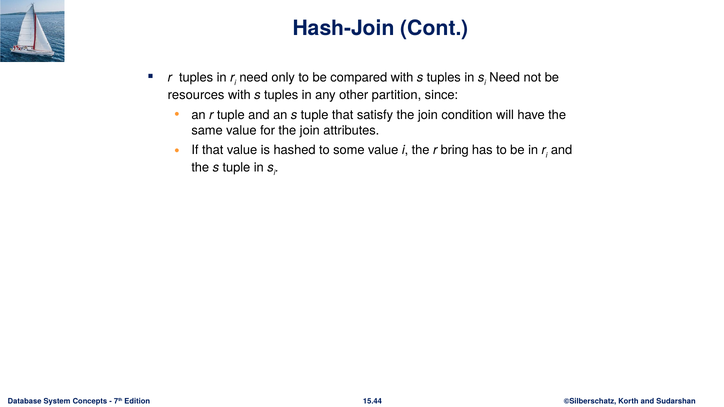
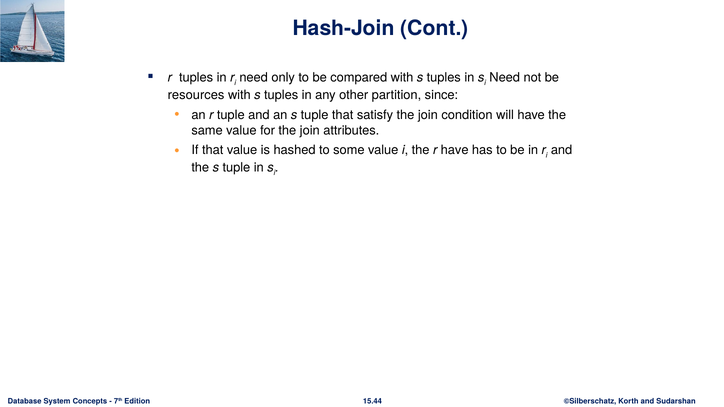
r bring: bring -> have
